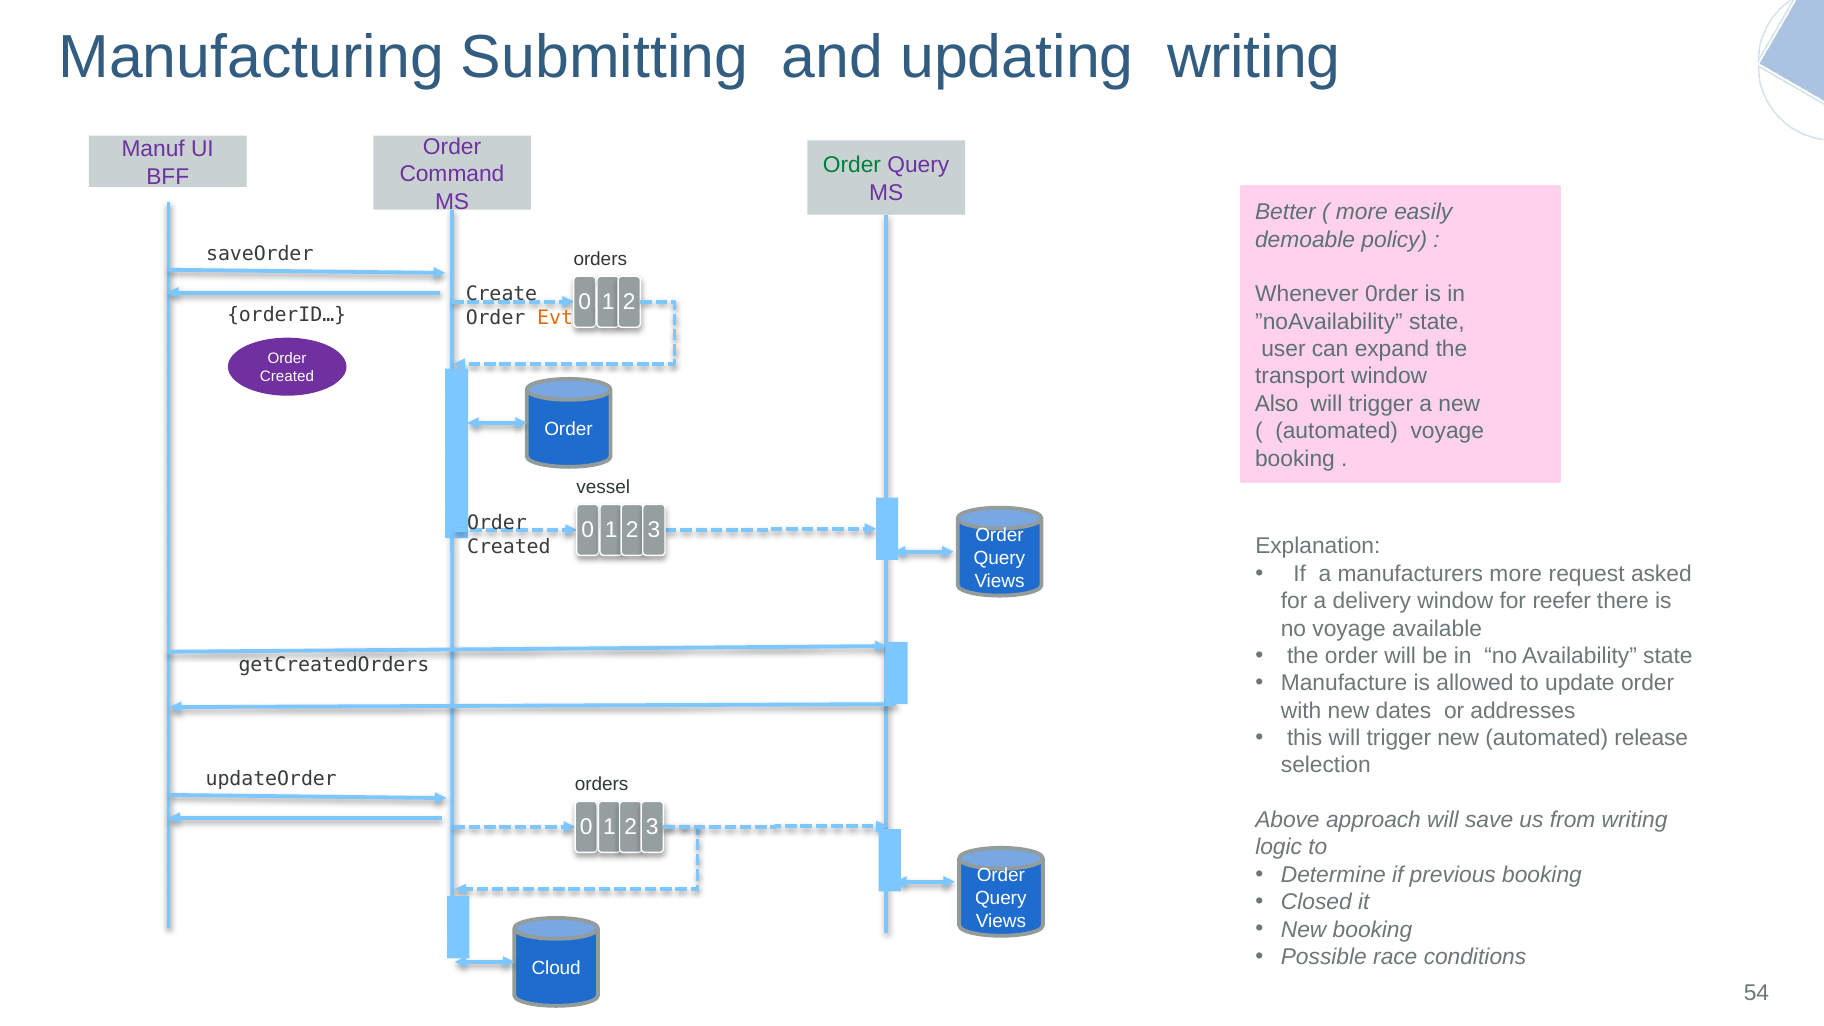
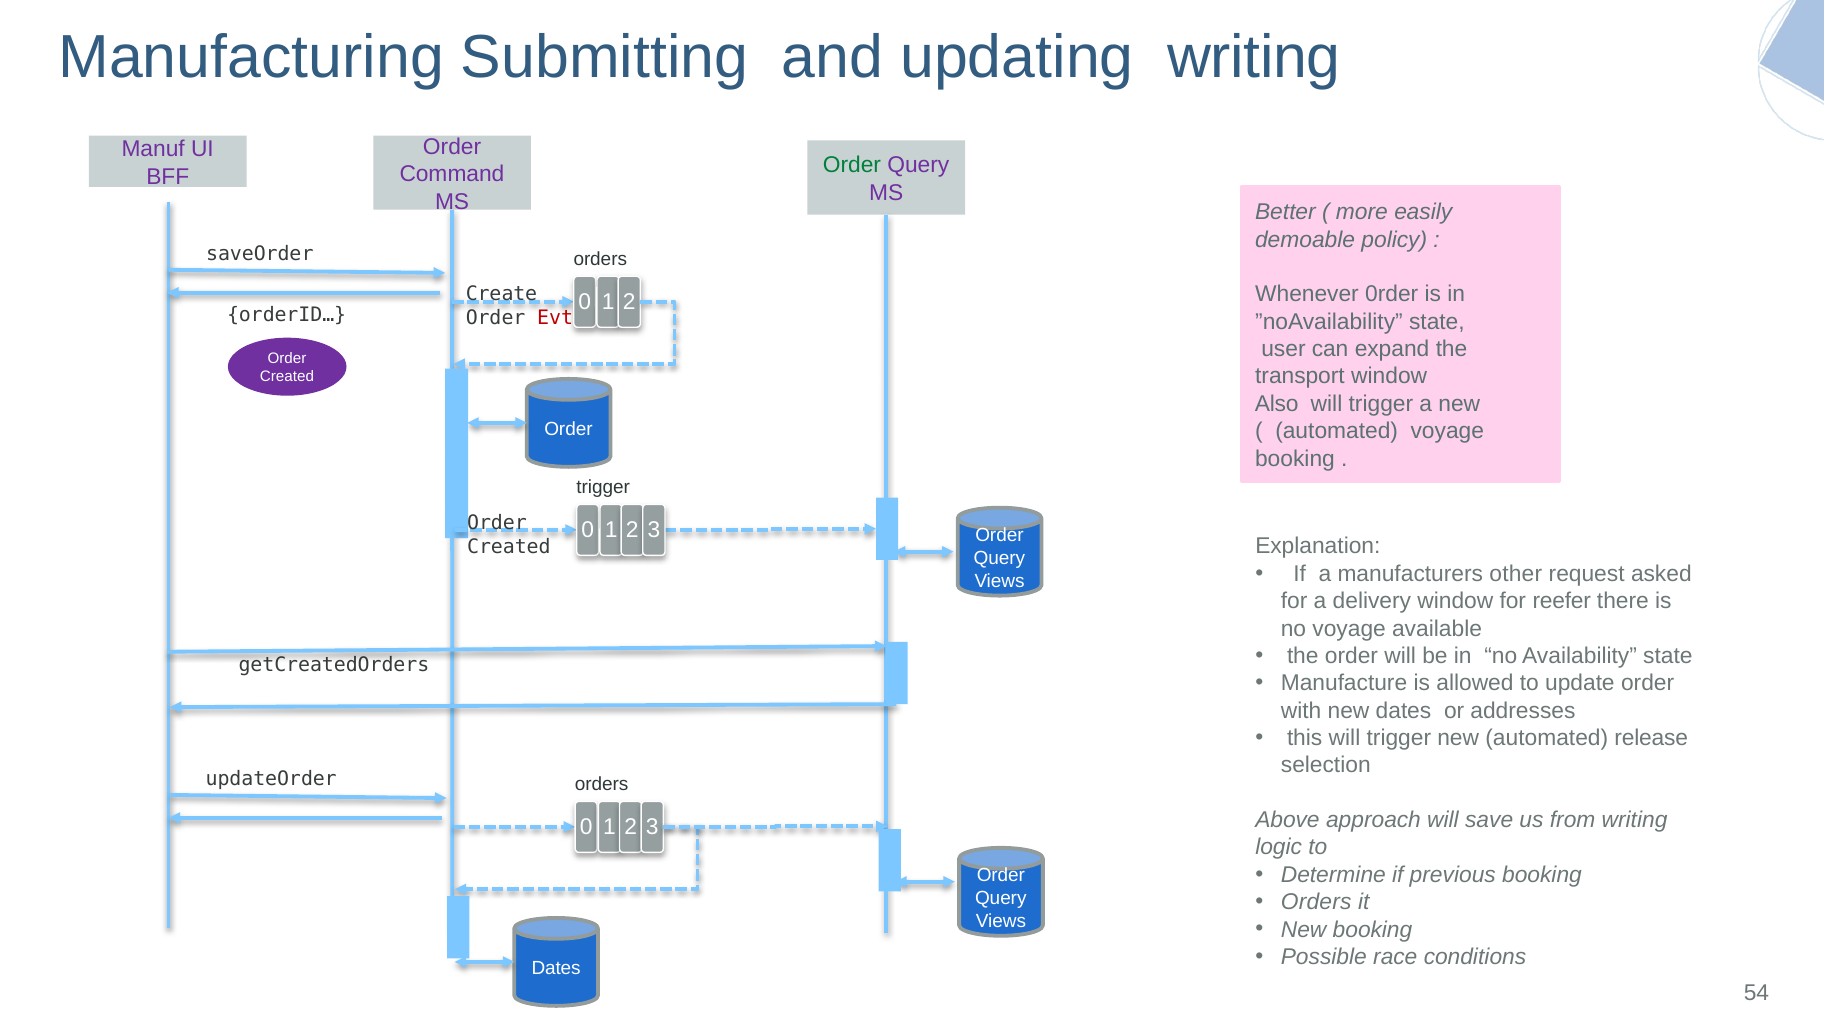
Evt colour: orange -> red
vessel at (603, 487): vessel -> trigger
manufacturers more: more -> other
Closed at (1316, 902): Closed -> Orders
Cloud at (556, 968): Cloud -> Dates
